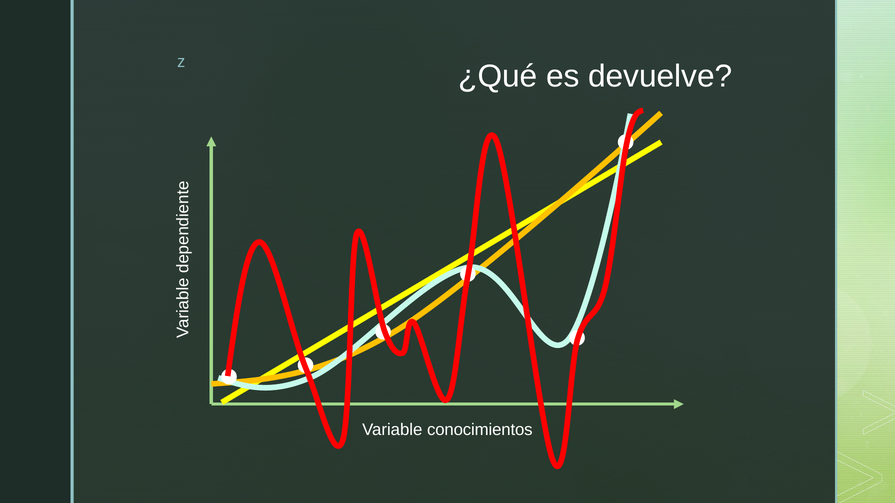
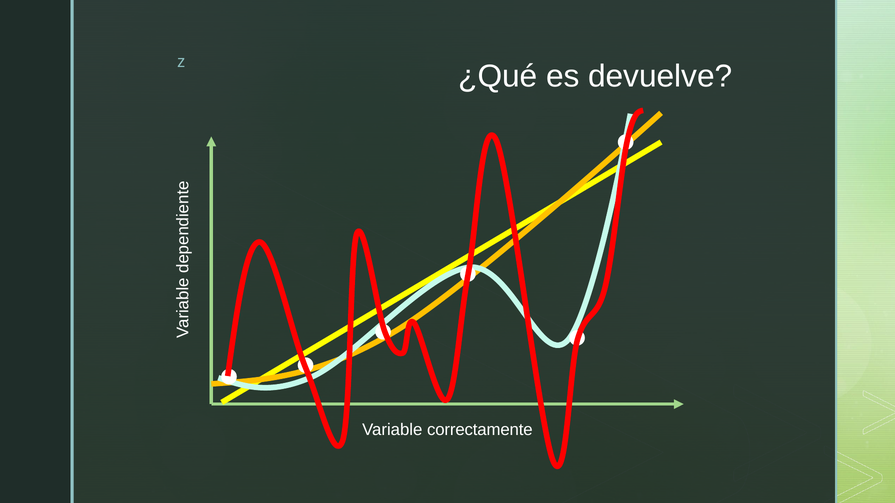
conocimientos: conocimientos -> correctamente
